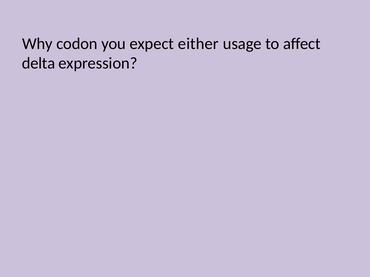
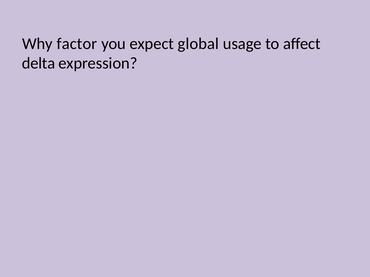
codon: codon -> factor
either: either -> global
